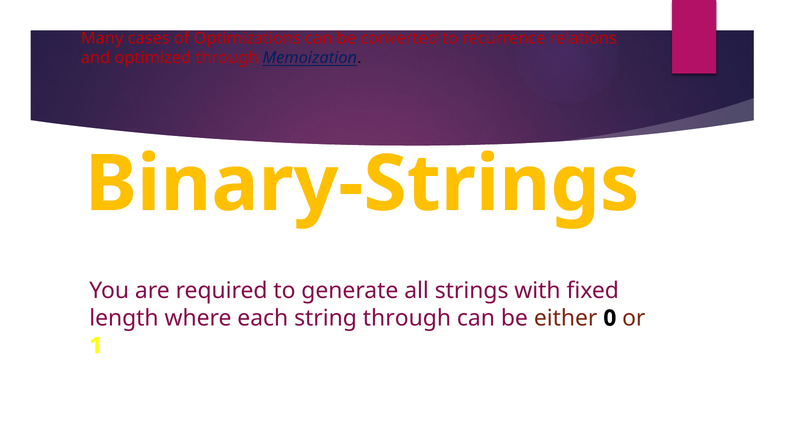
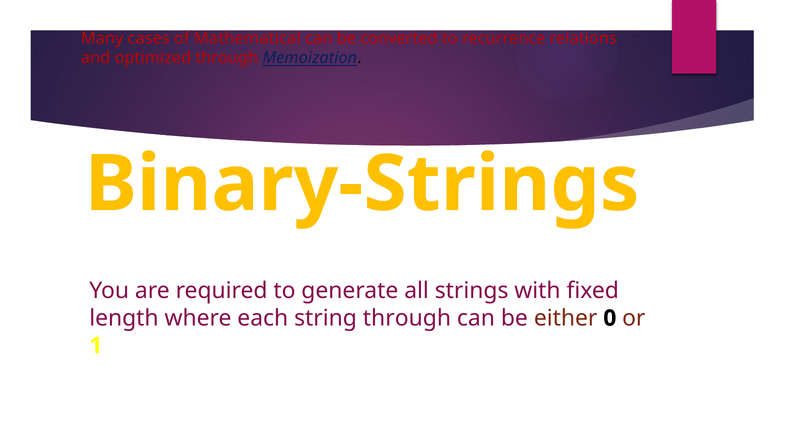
Optimizations: Optimizations -> Mathematical
